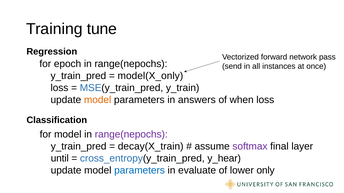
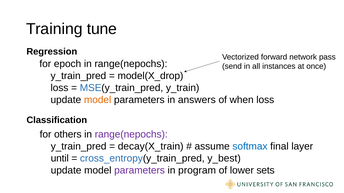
model(X_only: model(X_only -> model(X_drop
for model: model -> others
softmax colour: purple -> blue
y_hear: y_hear -> y_best
parameters at (140, 171) colour: blue -> purple
evaluate: evaluate -> program
only: only -> sets
